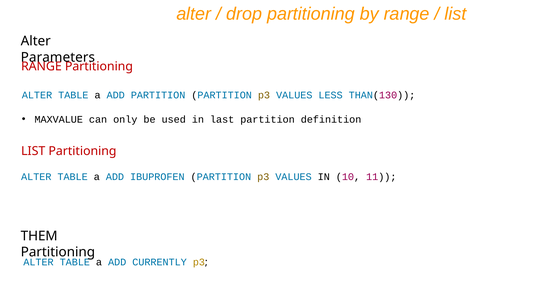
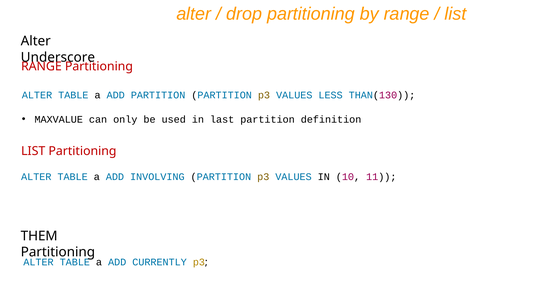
Parameters: Parameters -> Underscore
IBUPROFEN: IBUPROFEN -> INVOLVING
